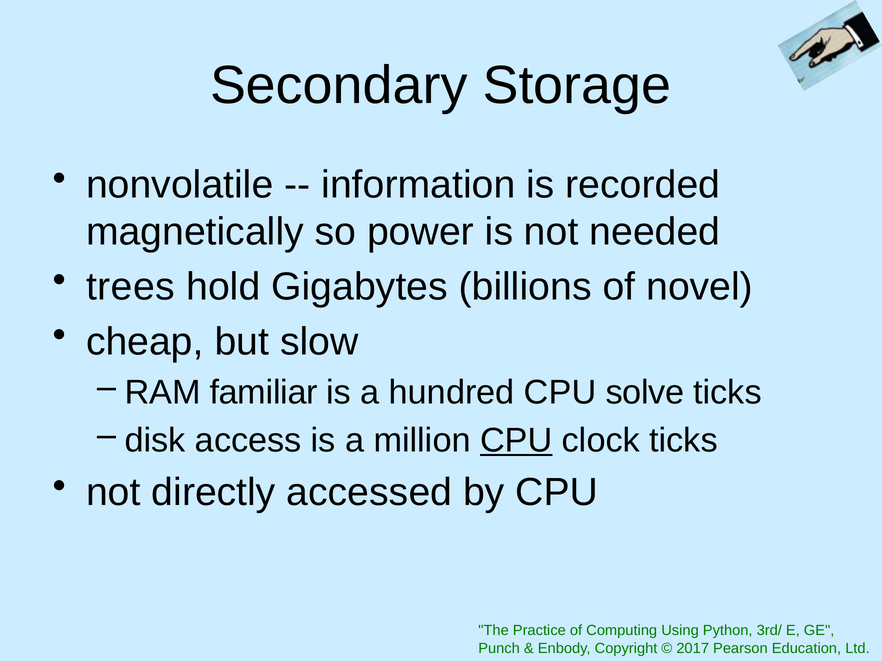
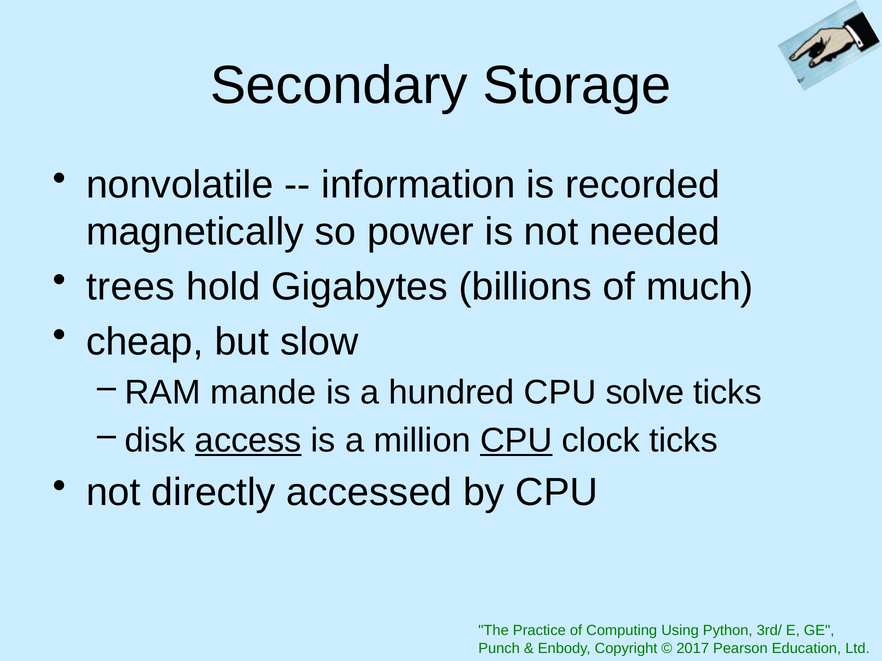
novel: novel -> much
familiar: familiar -> mande
access underline: none -> present
